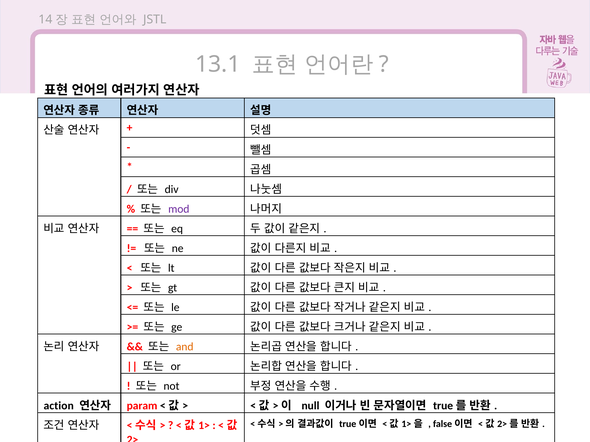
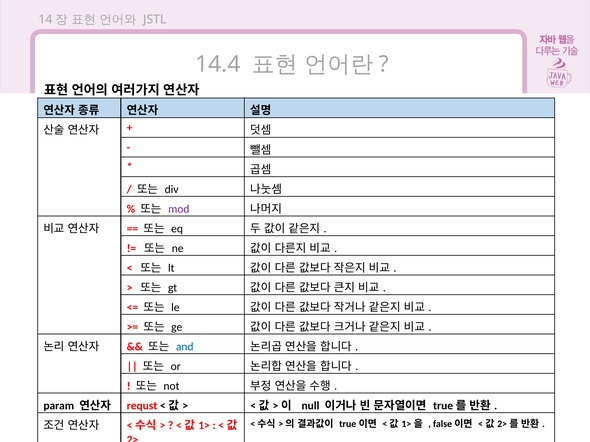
13.1: 13.1 -> 14.4
and colour: orange -> blue
action: action -> param
param: param -> requst
